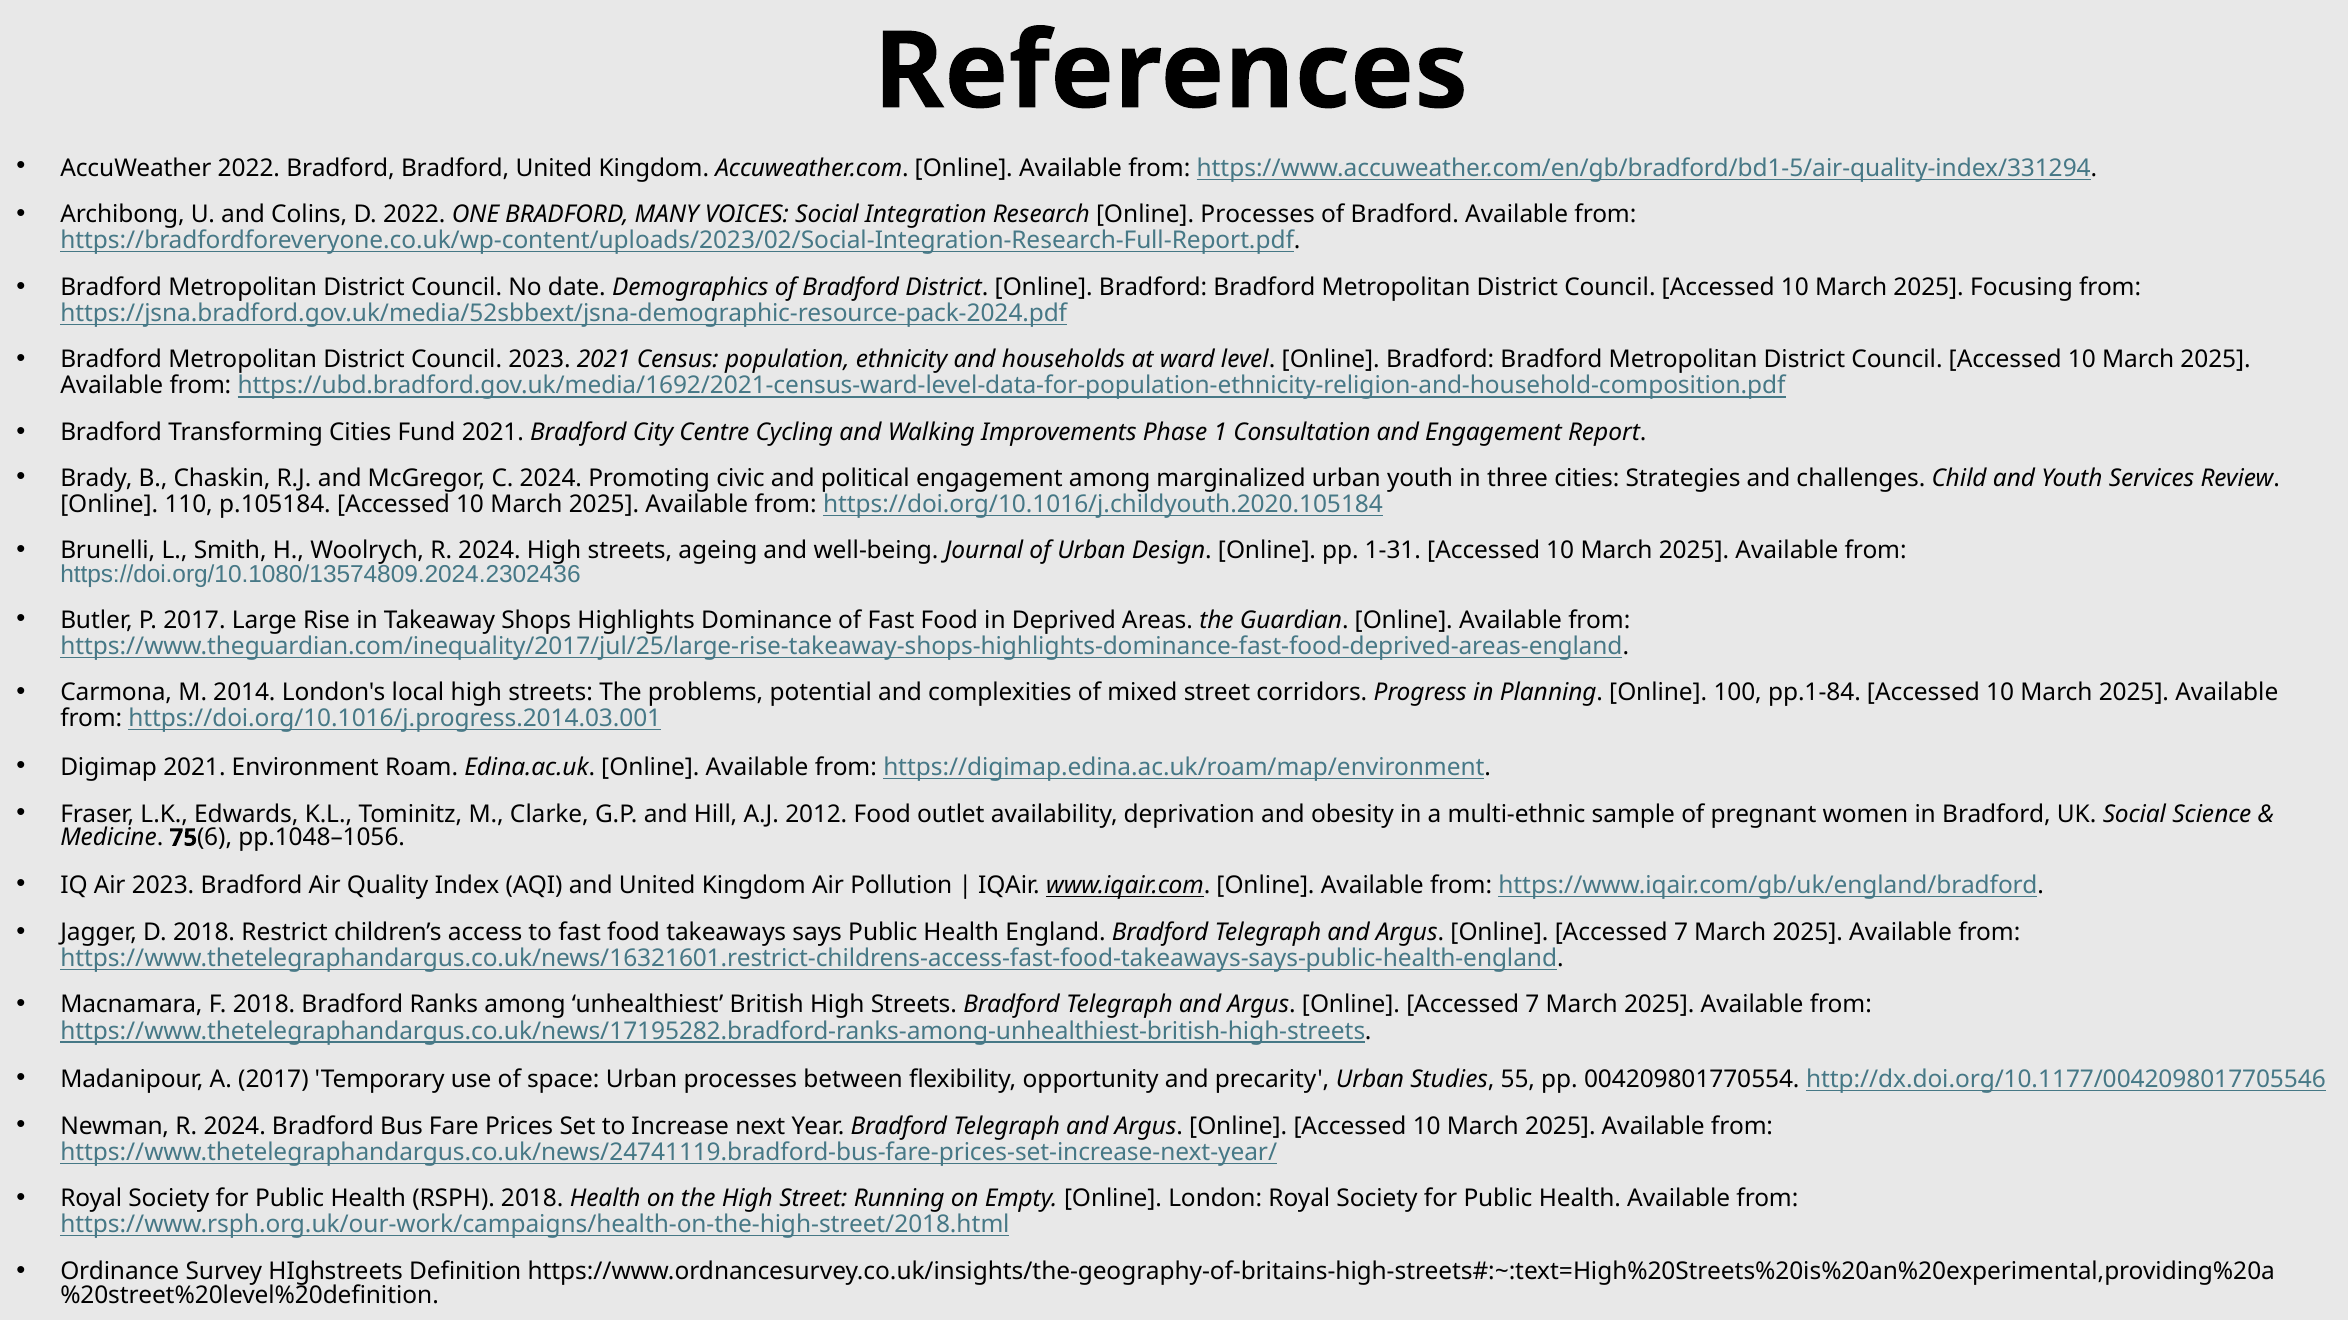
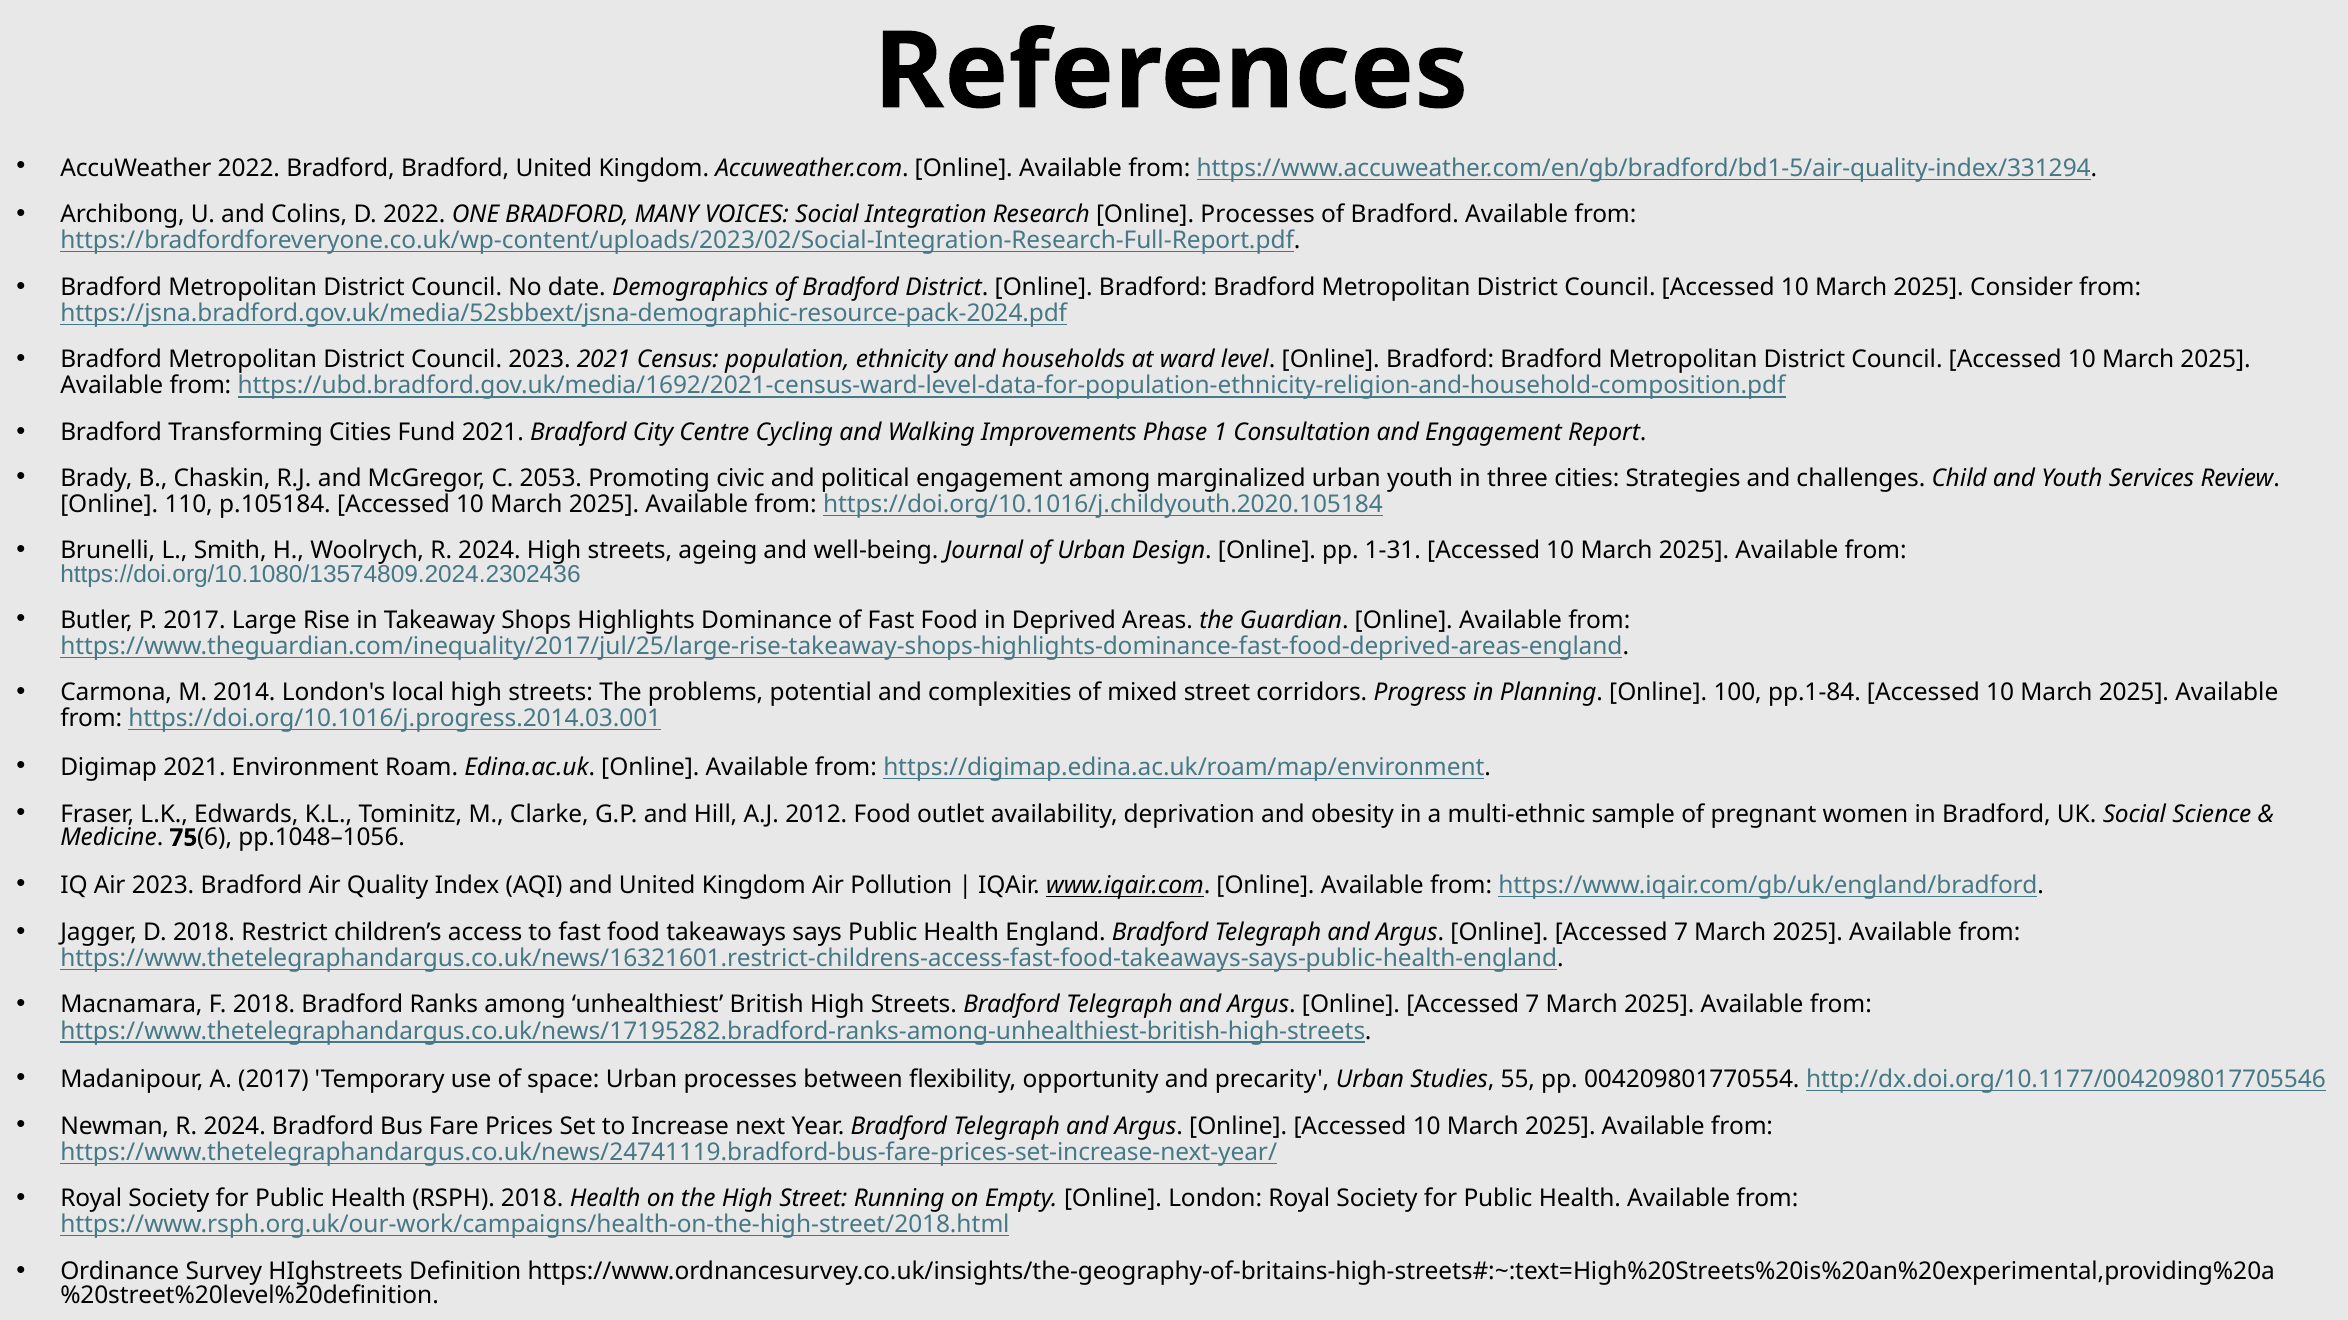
Focusing: Focusing -> Consider
C 2024: 2024 -> 2053
